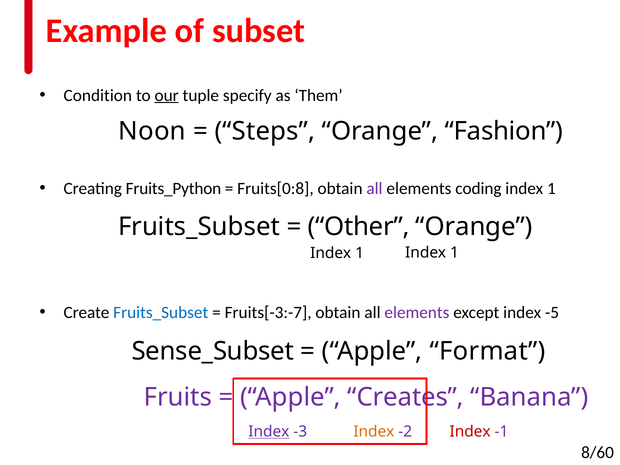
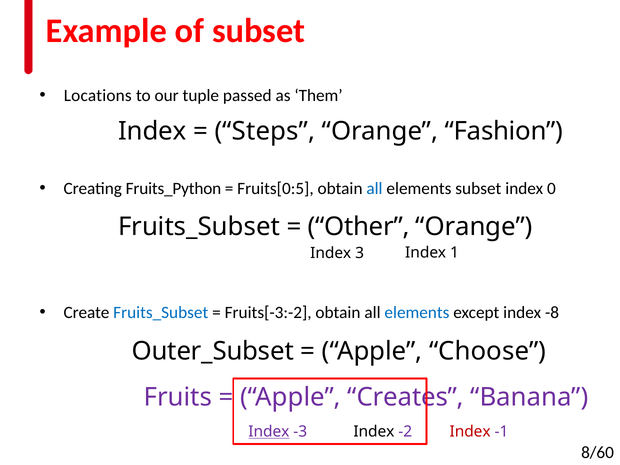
Condition: Condition -> Locations
our underline: present -> none
specify: specify -> passed
Noon at (152, 131): Noon -> Index
Fruits[0:8: Fruits[0:8 -> Fruits[0:5
all at (374, 188) colour: purple -> blue
elements coding: coding -> subset
1 at (551, 188): 1 -> 0
1 at (360, 253): 1 -> 3
Fruits[-3:-7: Fruits[-3:-7 -> Fruits[-3:-2
elements at (417, 312) colour: purple -> blue
-5: -5 -> -8
Sense_Subset: Sense_Subset -> Outer_Subset
Format: Format -> Choose
Index at (374, 432) colour: orange -> black
